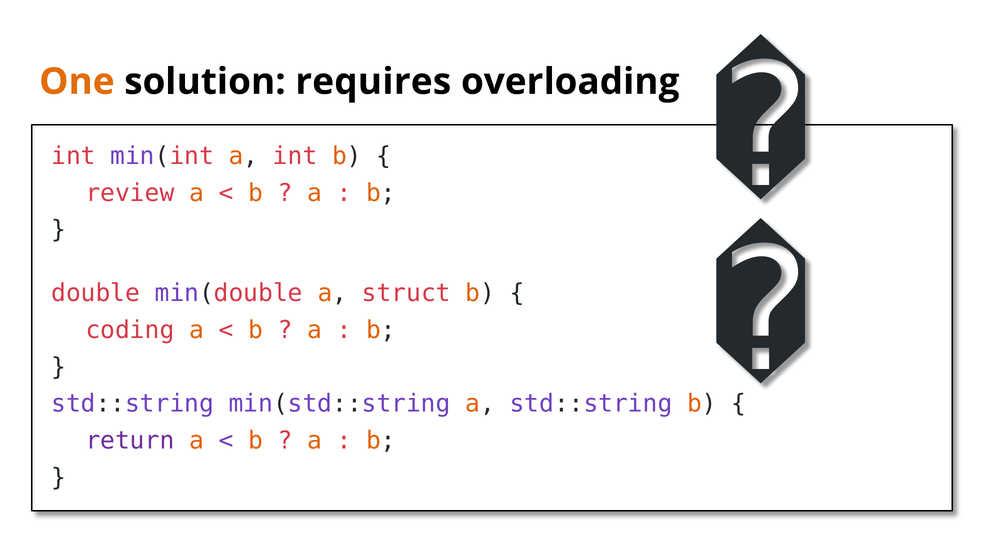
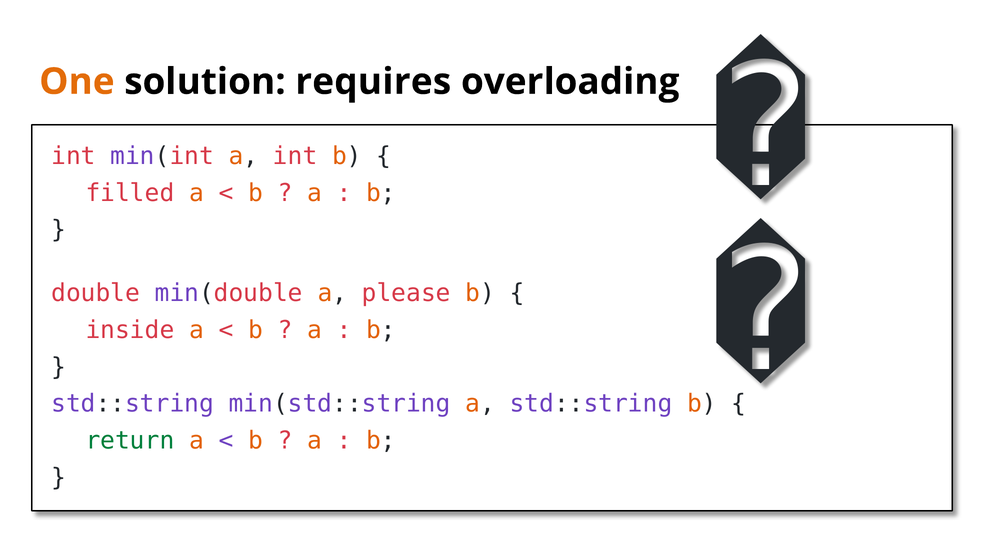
review: review -> filled
struct: struct -> please
coding: coding -> inside
return colour: purple -> green
